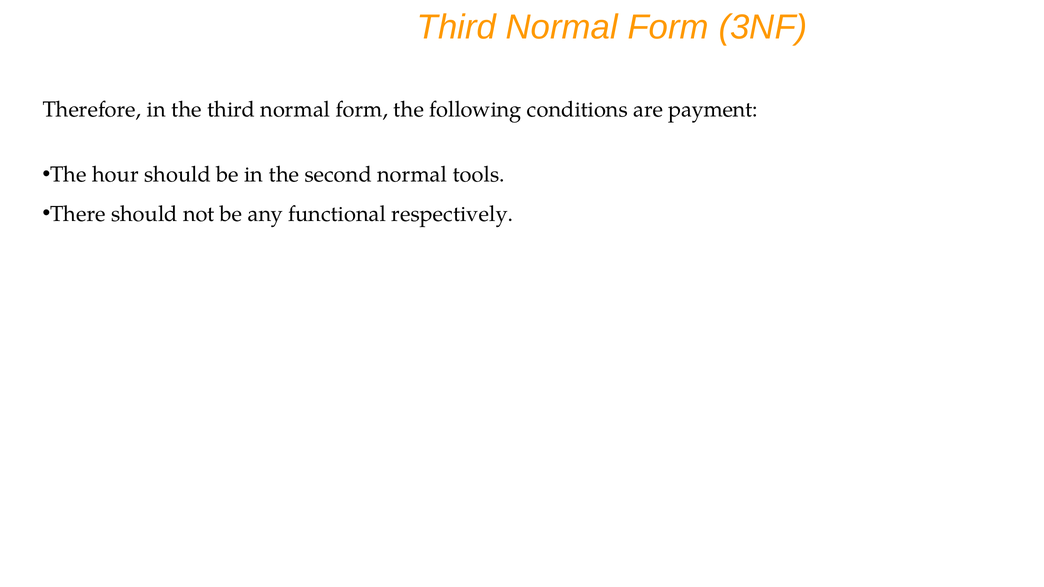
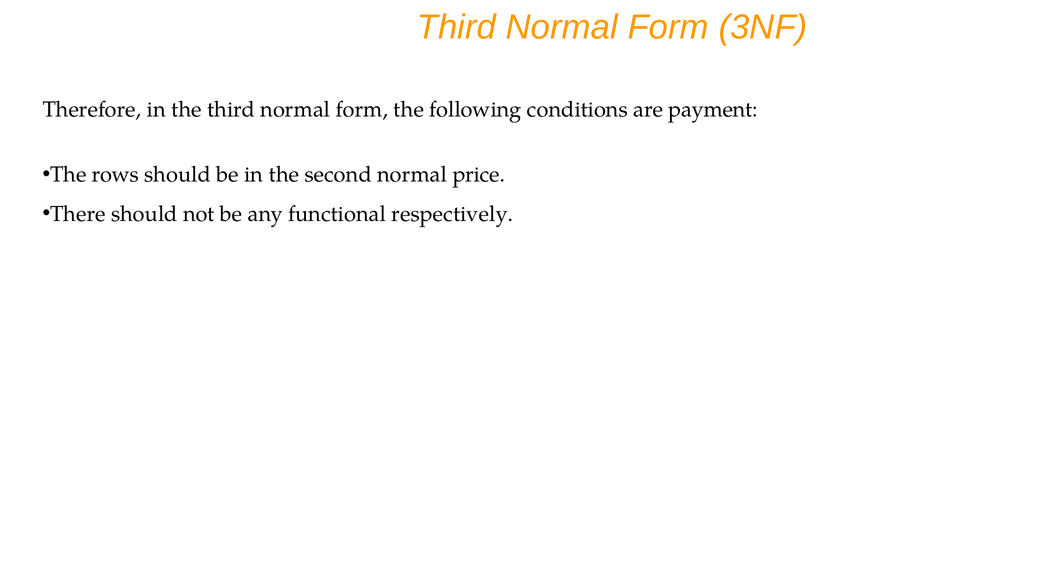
hour: hour -> rows
tools: tools -> price
